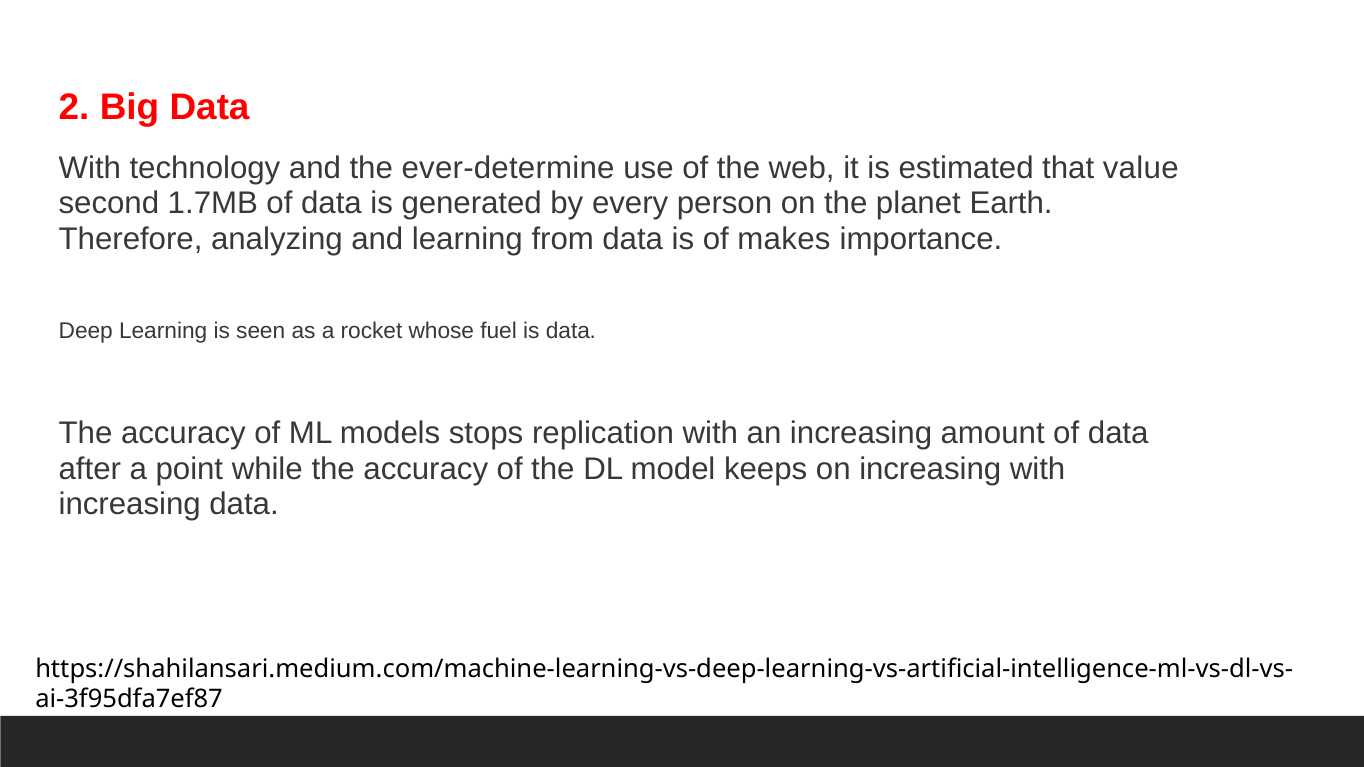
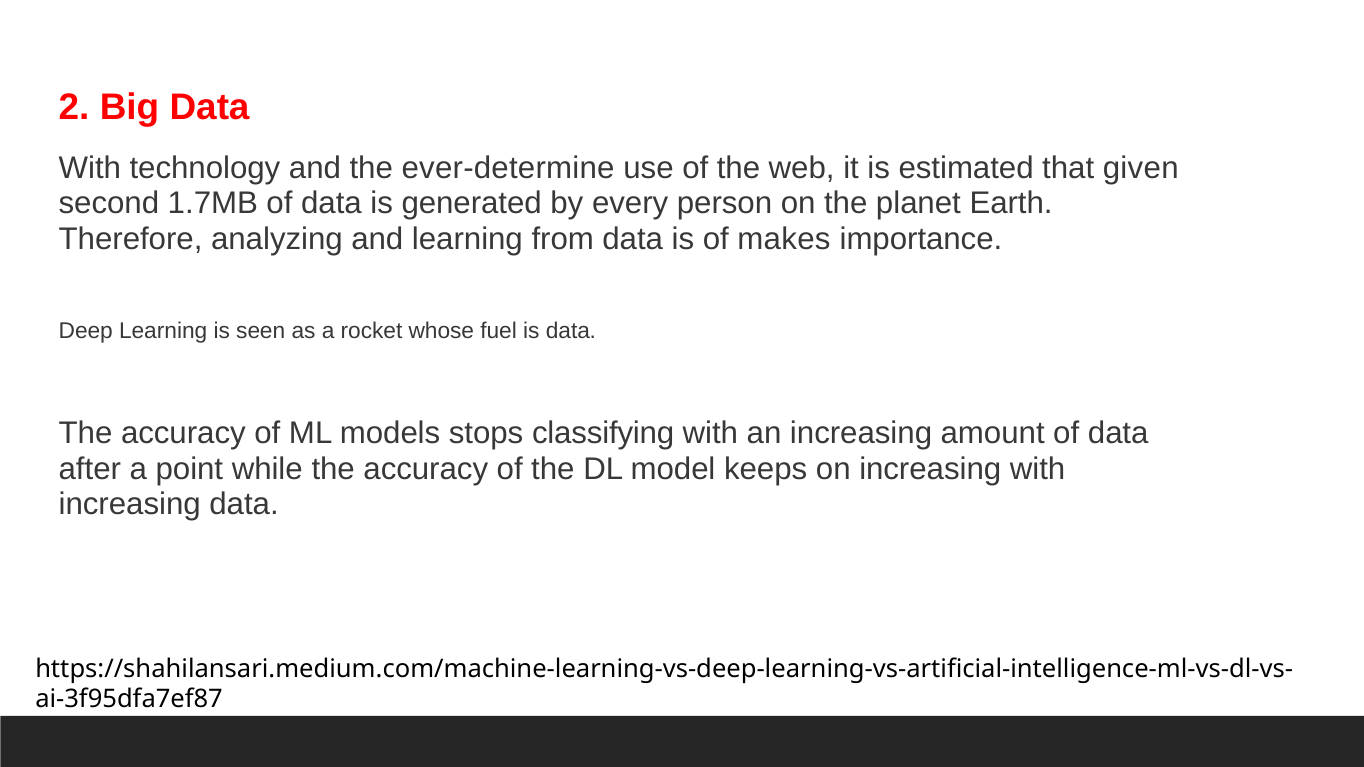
value: value -> given
replication: replication -> classifying
